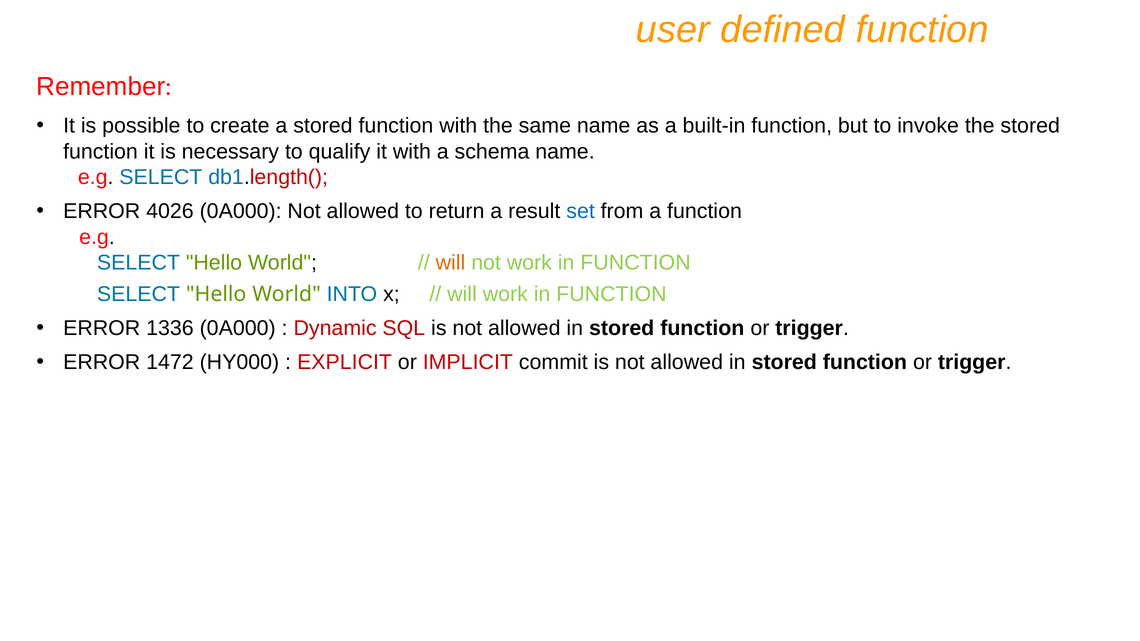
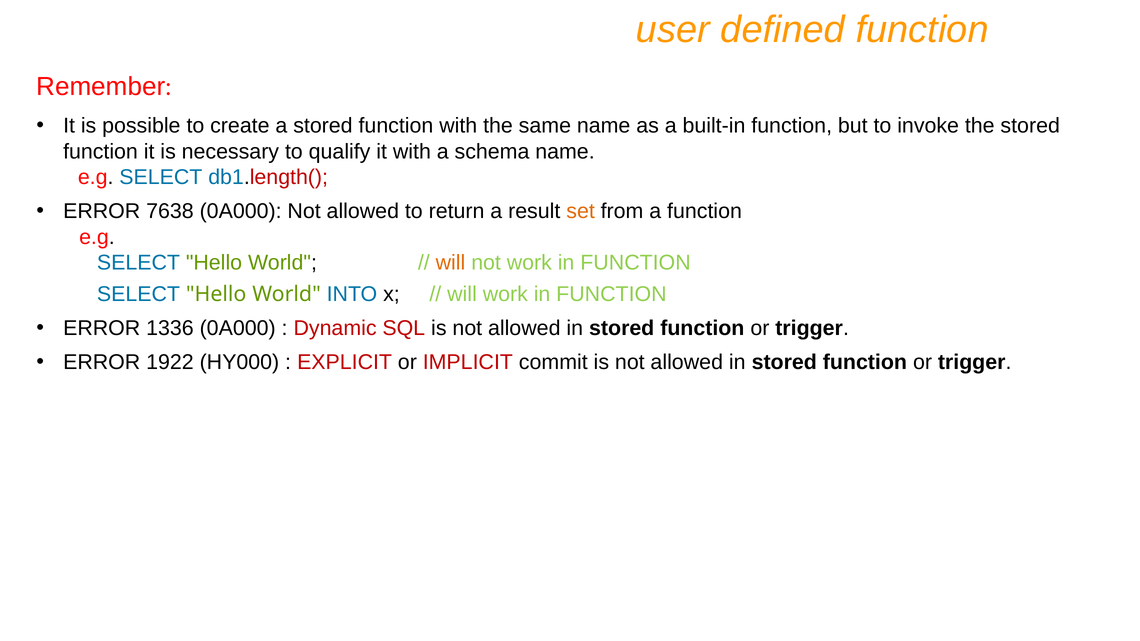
4026: 4026 -> 7638
set colour: blue -> orange
1472: 1472 -> 1922
